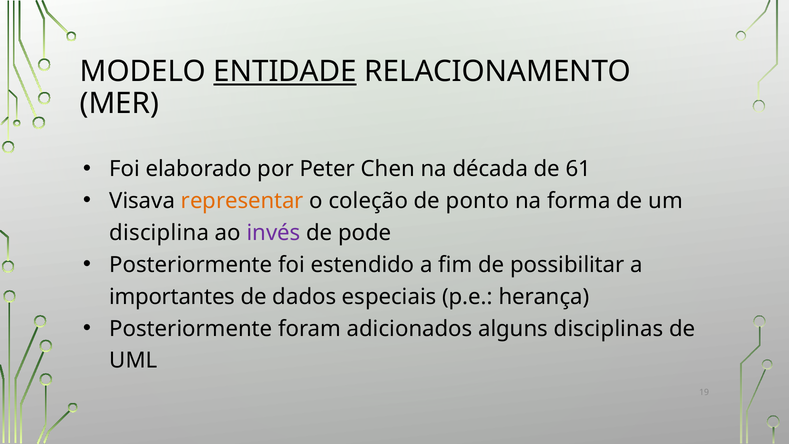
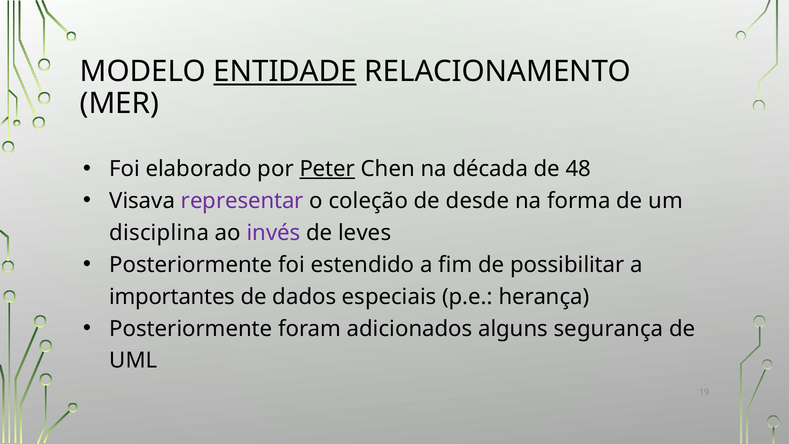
Peter underline: none -> present
61: 61 -> 48
representar colour: orange -> purple
ponto: ponto -> desde
pode: pode -> leves
disciplinas: disciplinas -> segurança
